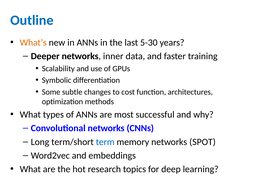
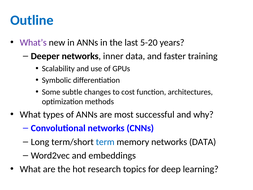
What’s colour: orange -> purple
5-30: 5-30 -> 5-20
networks SPOT: SPOT -> DATA
